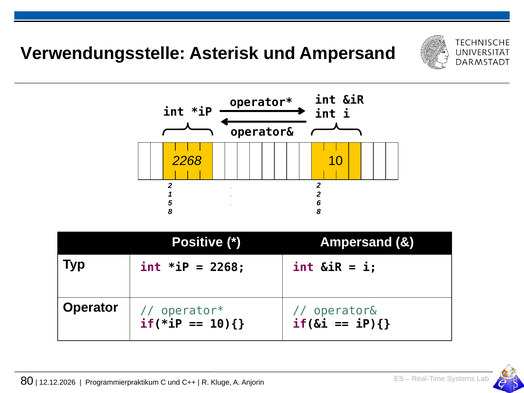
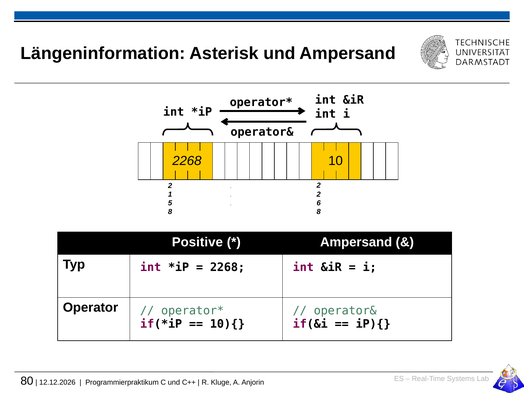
Verwendungsstelle: Verwendungsstelle -> Längeninformation
